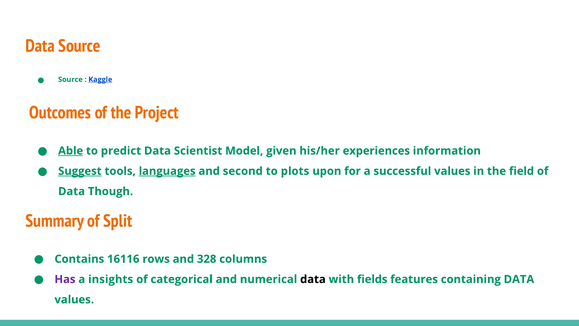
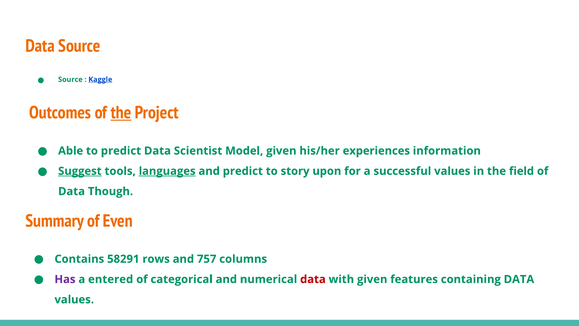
the at (121, 113) underline: none -> present
Able underline: present -> none
and second: second -> predict
plots: plots -> story
Split: Split -> Even
16116: 16116 -> 58291
328: 328 -> 757
insights: insights -> entered
data at (313, 279) colour: black -> red
with fields: fields -> given
